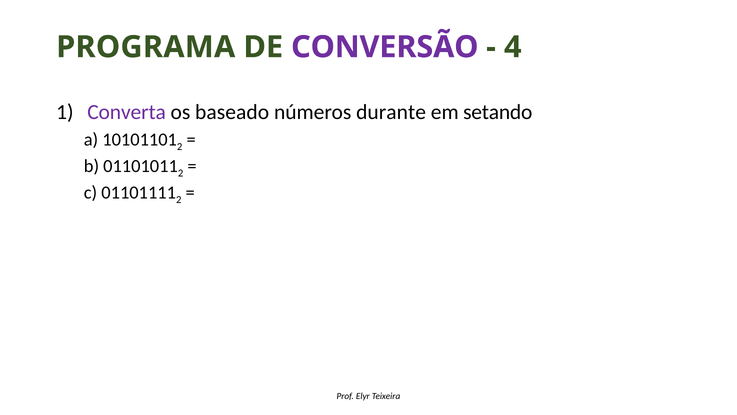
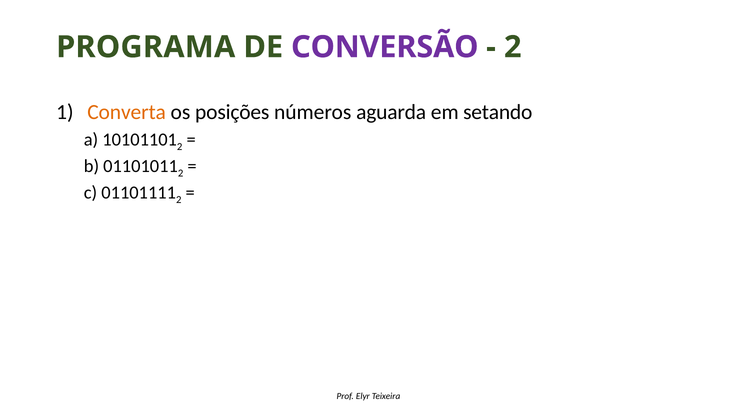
4 at (513, 47): 4 -> 2
Converta colour: purple -> orange
baseado: baseado -> posições
durante: durante -> aguarda
